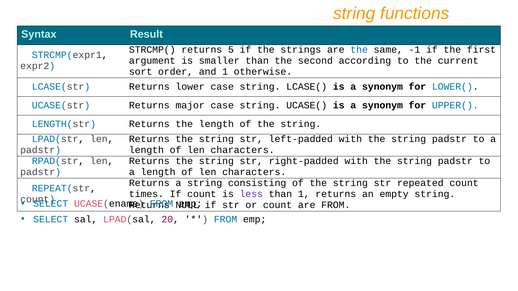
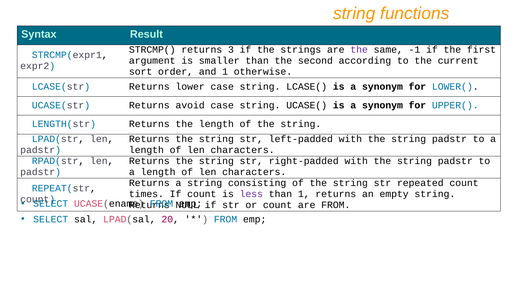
5: 5 -> 3
the at (359, 50) colour: blue -> purple
major: major -> avoid
